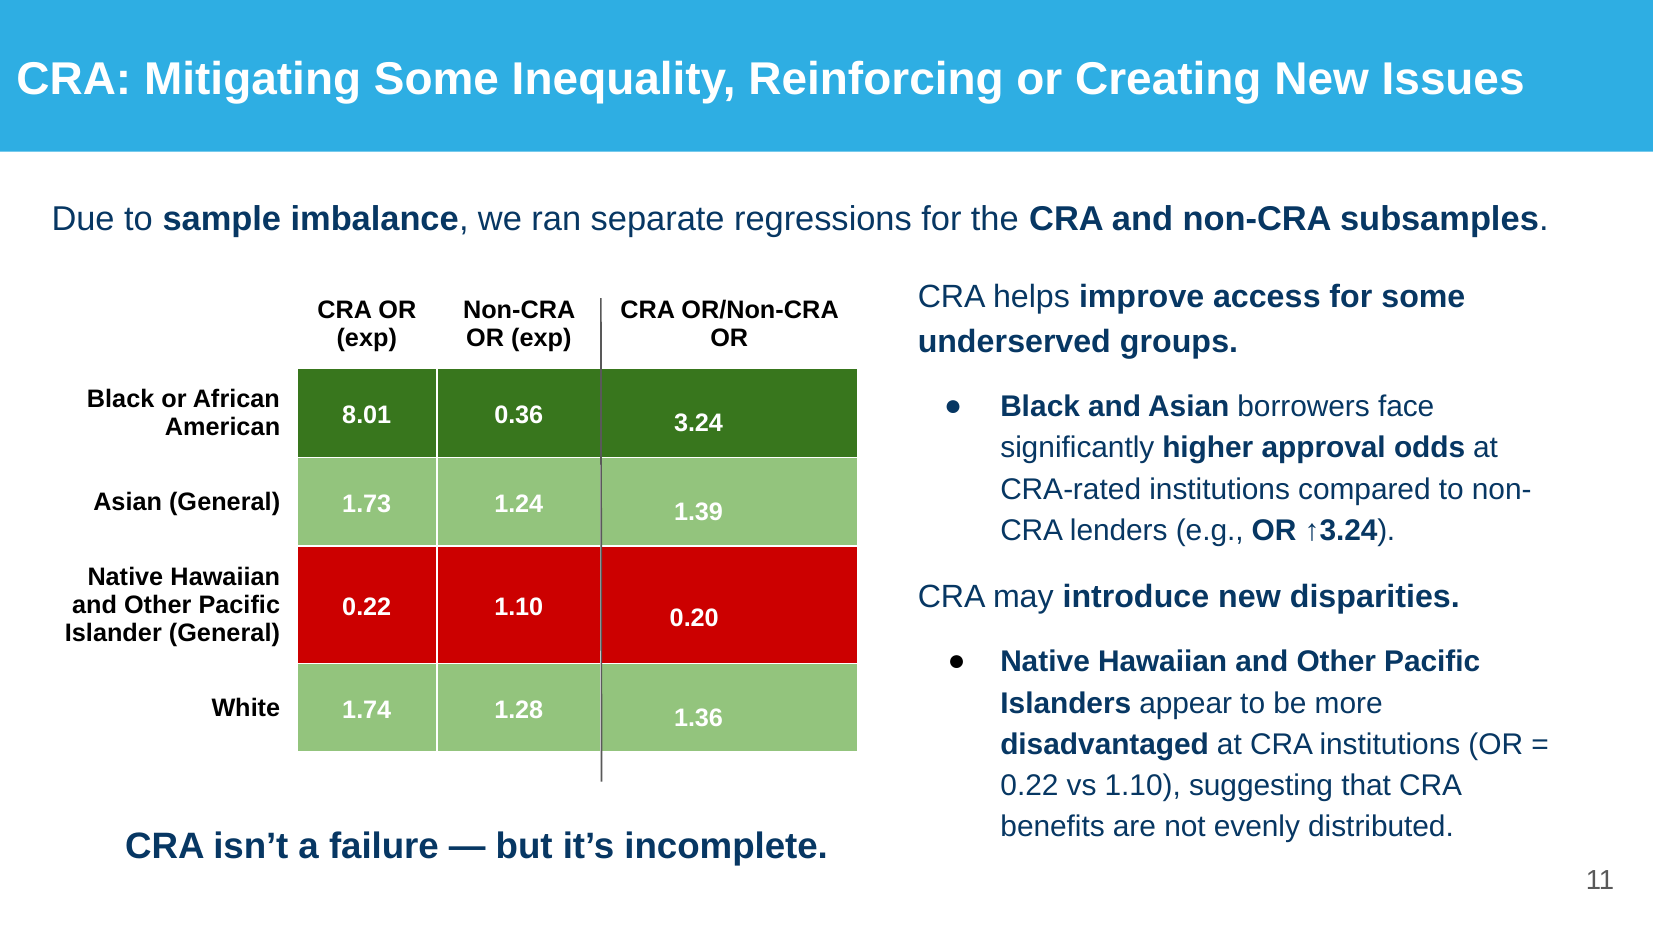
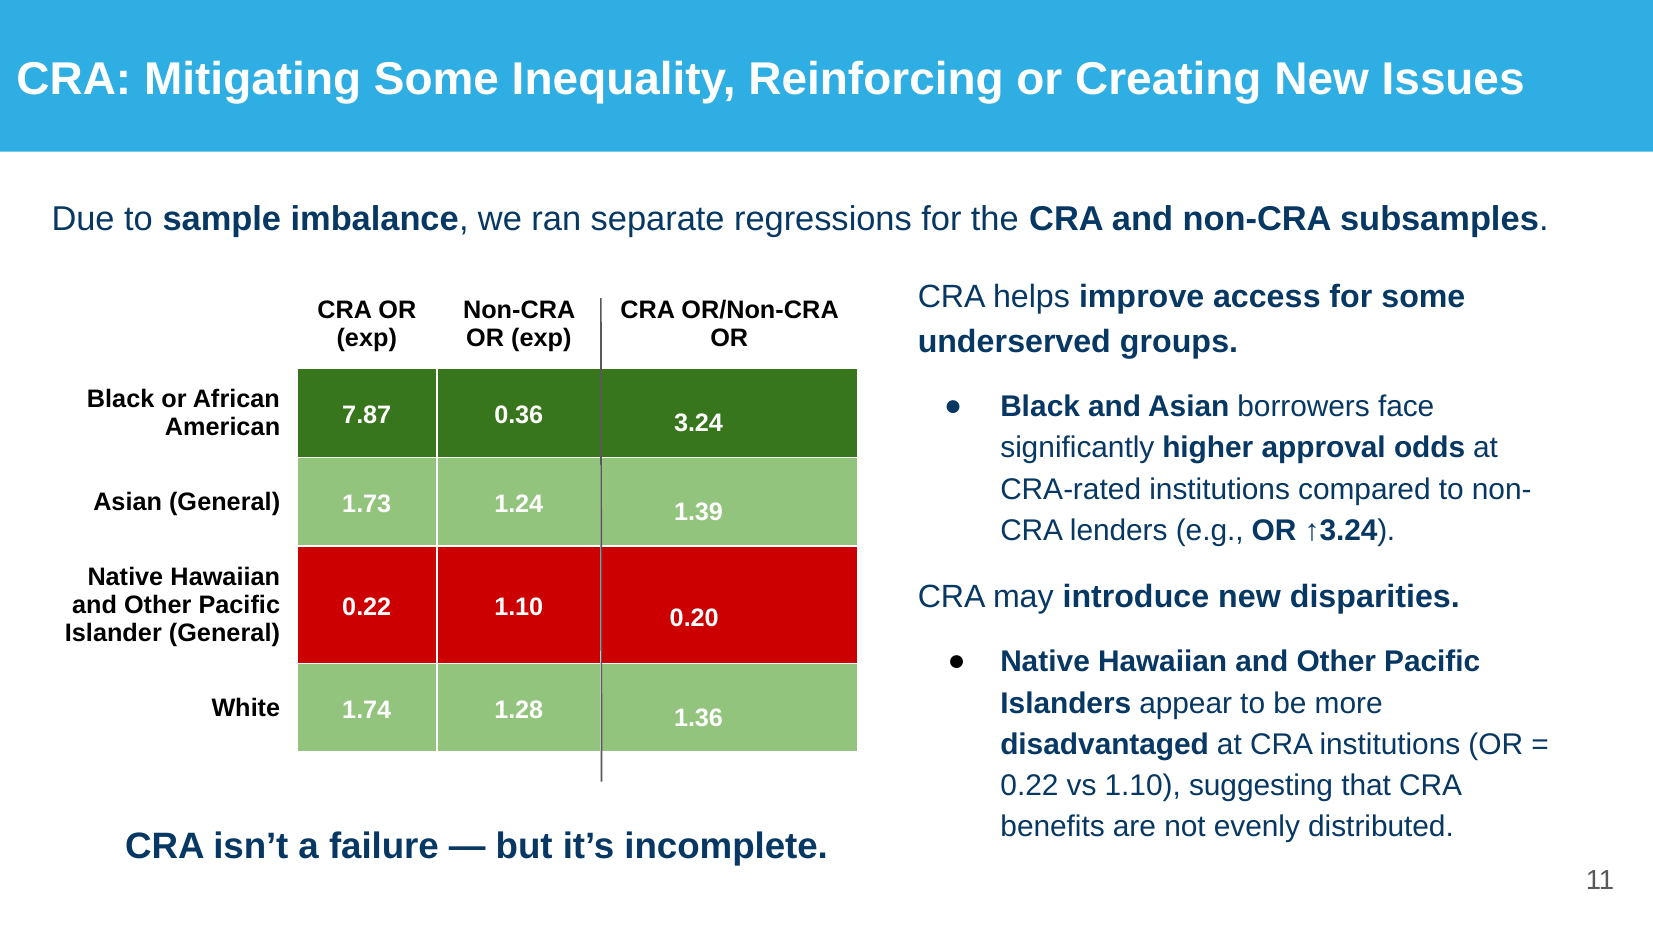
8.01: 8.01 -> 7.87
